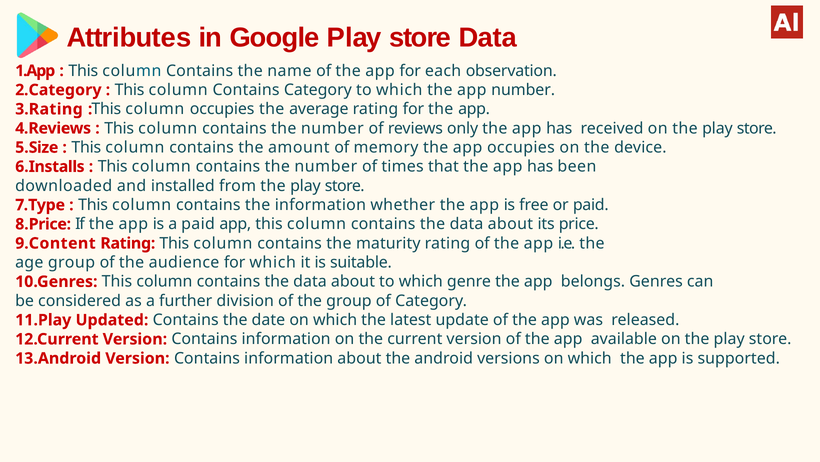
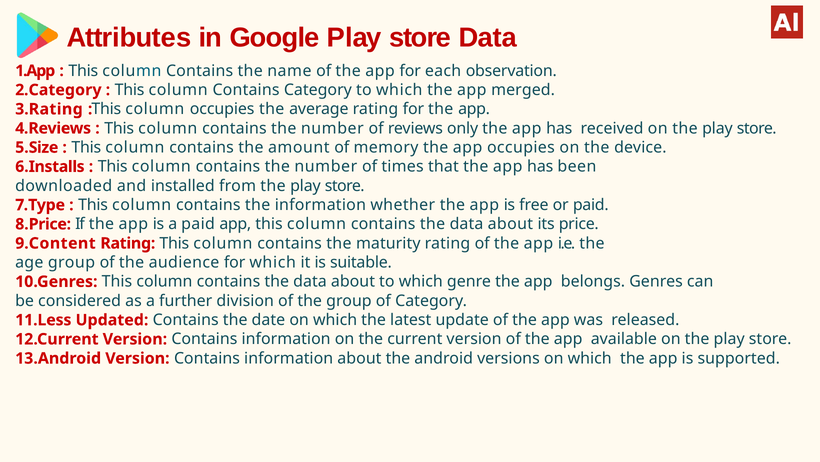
app number: number -> merged
11.Play: 11.Play -> 11.Less
